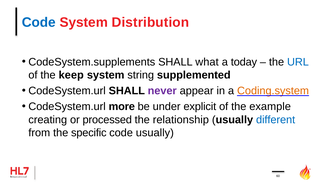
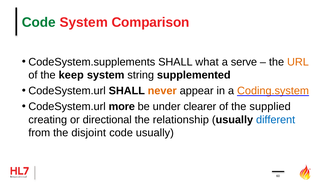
Code at (39, 22) colour: blue -> green
Distribution: Distribution -> Comparison
today: today -> serve
URL colour: blue -> orange
never colour: purple -> orange
explicit: explicit -> clearer
example: example -> supplied
processed: processed -> directional
specific: specific -> disjoint
